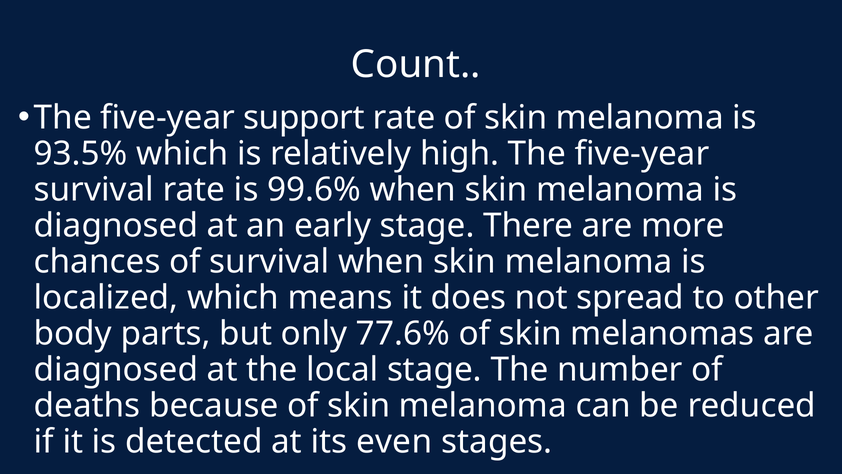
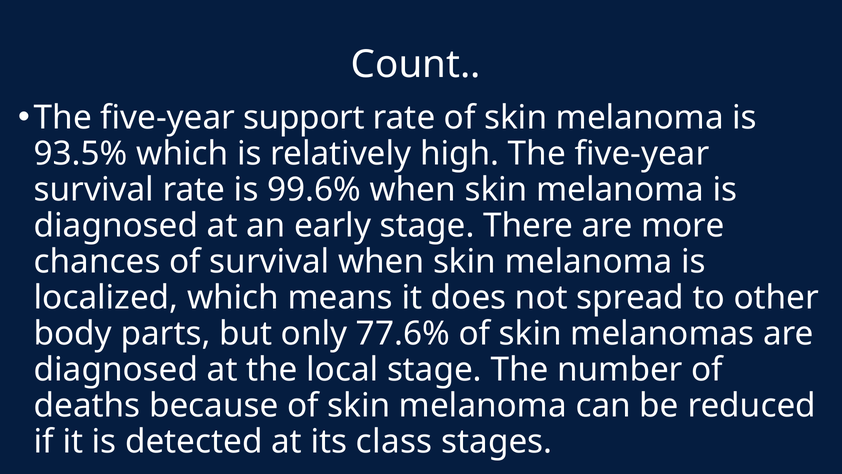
even: even -> class
